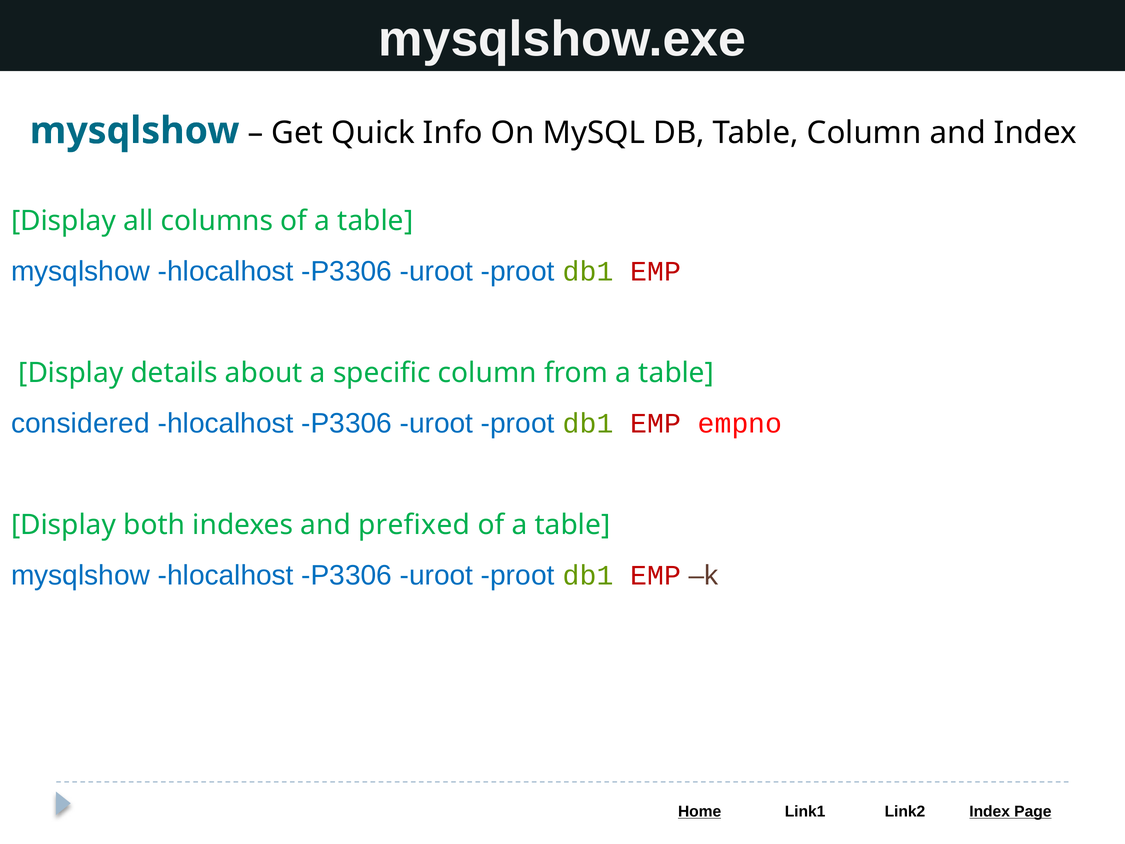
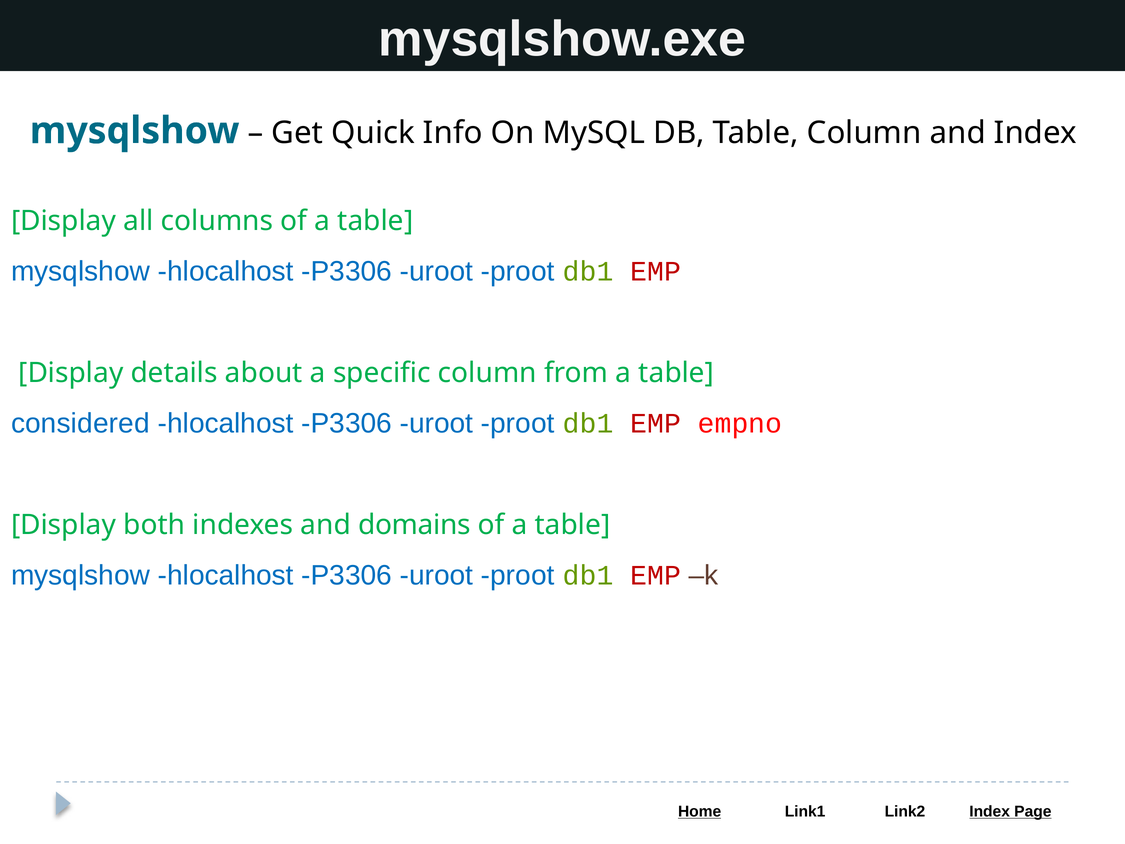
prefixed: prefixed -> domains
